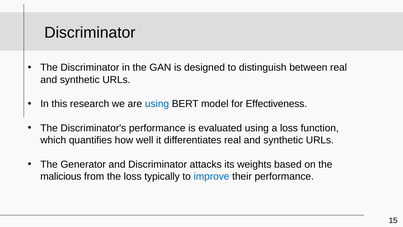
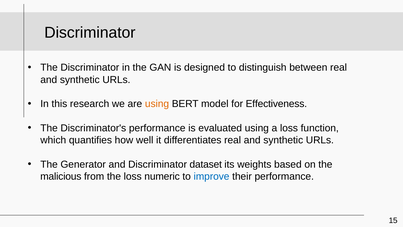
using at (157, 104) colour: blue -> orange
attacks: attacks -> dataset
typically: typically -> numeric
